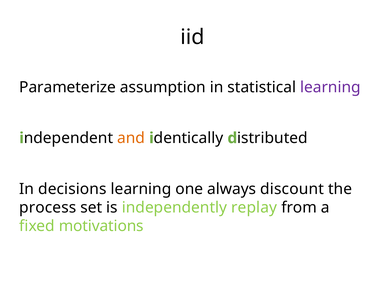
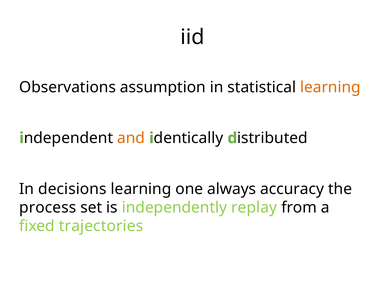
Parameterize: Parameterize -> Observations
learning at (330, 87) colour: purple -> orange
discount: discount -> accuracy
motivations: motivations -> trajectories
